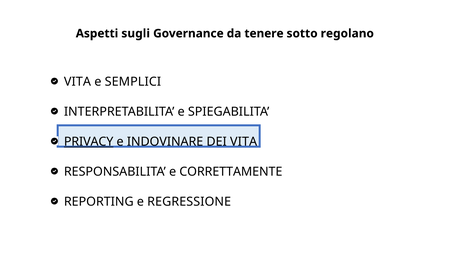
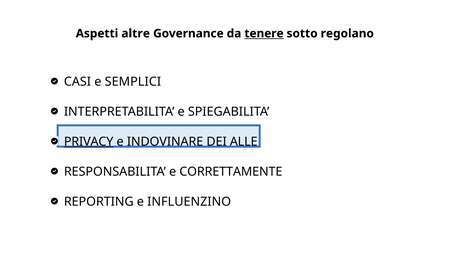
sugli: sugli -> altre
tenere underline: none -> present
VITA at (77, 82): VITA -> CASI
DEI VITA: VITA -> ALLE
REGRESSIONE: REGRESSIONE -> INFLUENZINO
